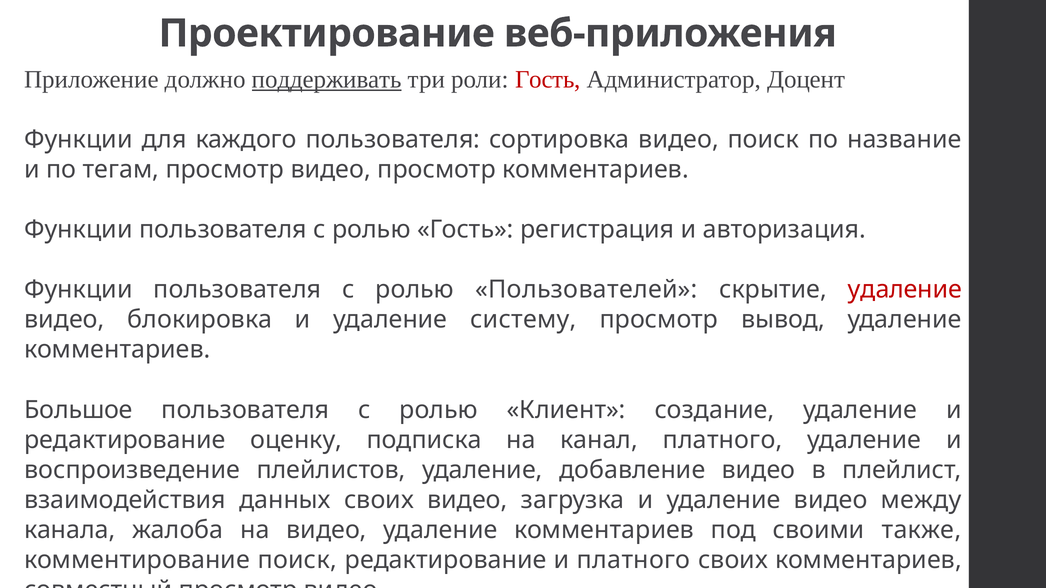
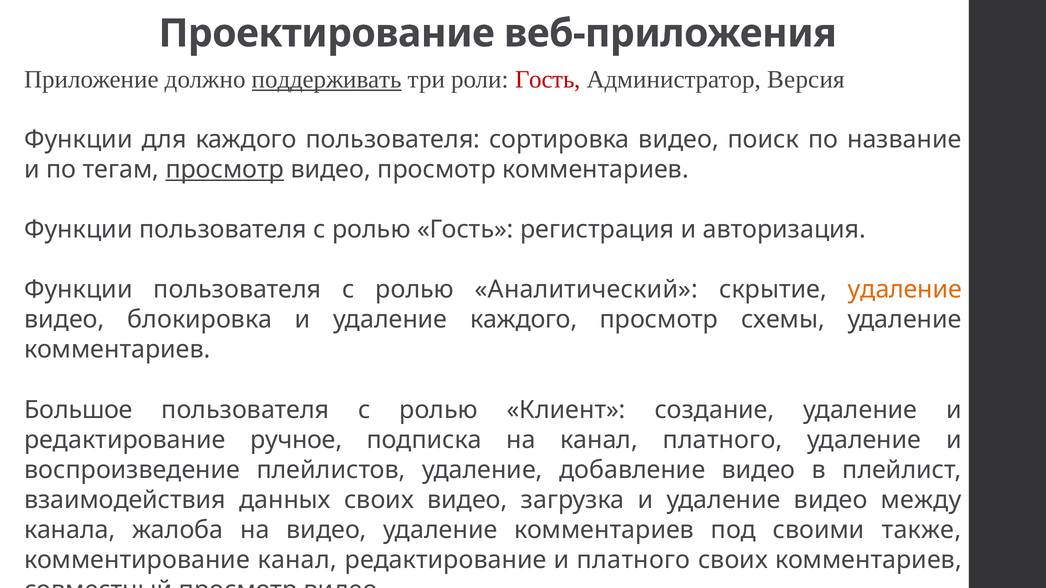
Доцент: Доцент -> Версия
просмотр at (225, 170) underline: none -> present
Пользователей: Пользователей -> Аналитический
удаление at (905, 290) colour: red -> orange
удаление систему: систему -> каждого
вывод: вывод -> схемы
оценку: оценку -> ручное
комментирование поиск: поиск -> канал
